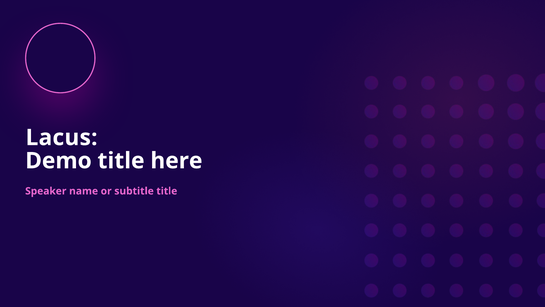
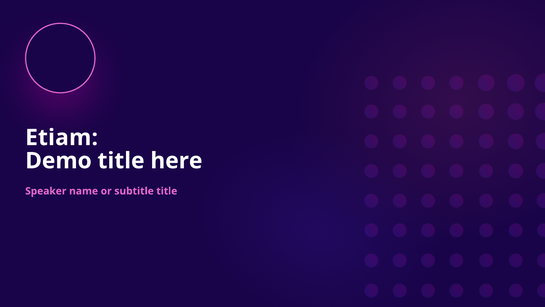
Lacus: Lacus -> Etiam
